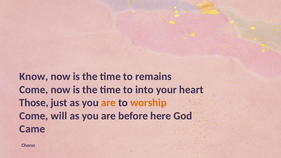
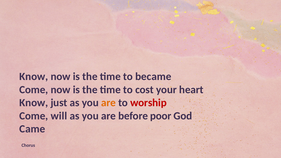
remains: remains -> became
into: into -> cost
Those at (34, 103): Those -> Know
worship colour: orange -> red
here: here -> poor
